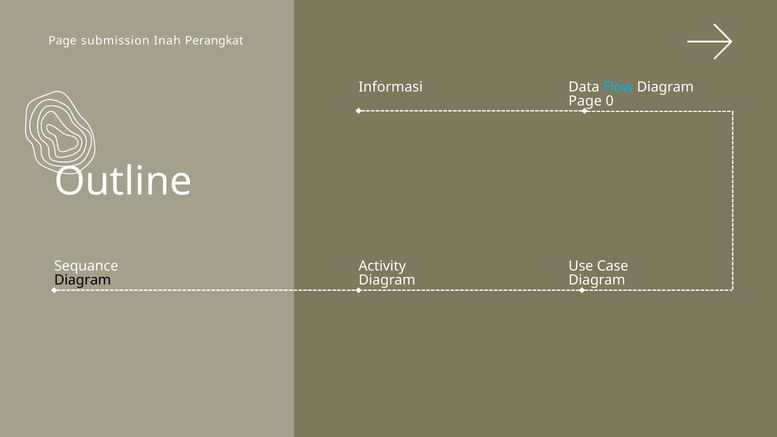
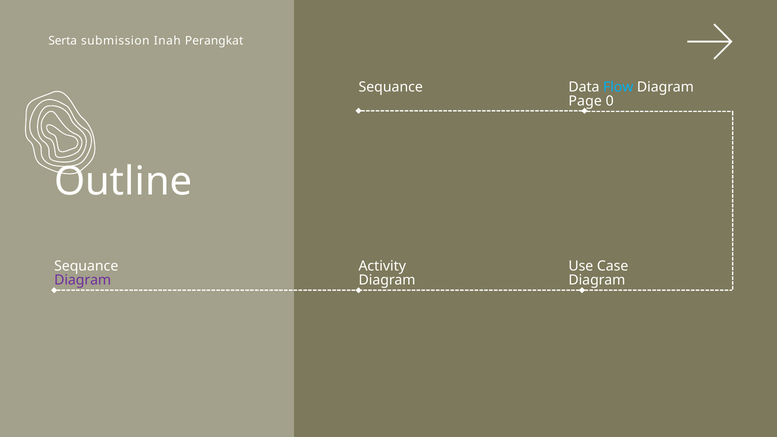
Page at (63, 41): Page -> Serta
Informasi at (391, 87): Informasi -> Sequance
Diagram at (83, 280) colour: black -> purple
